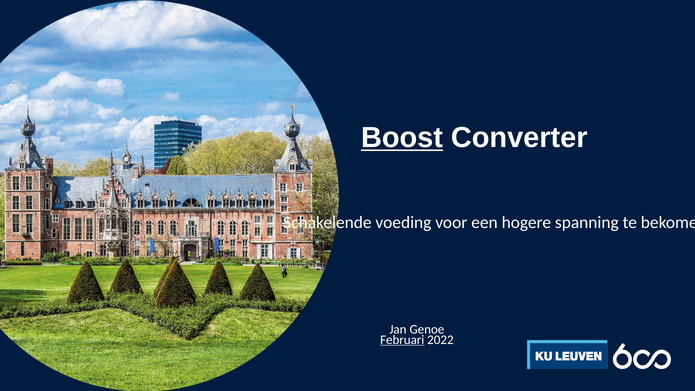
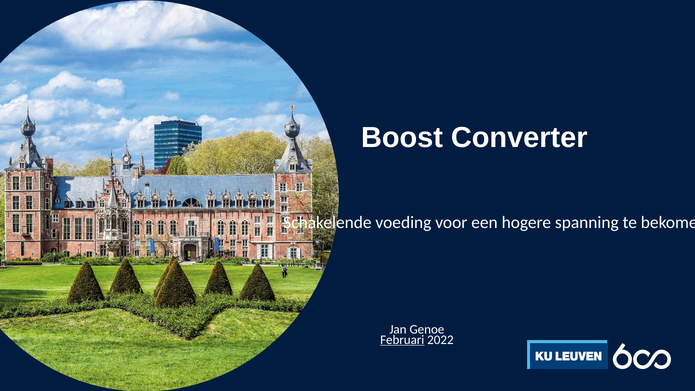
Boost underline: present -> none
